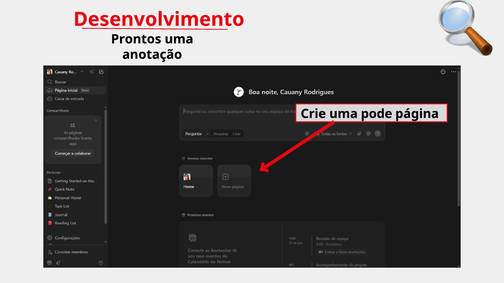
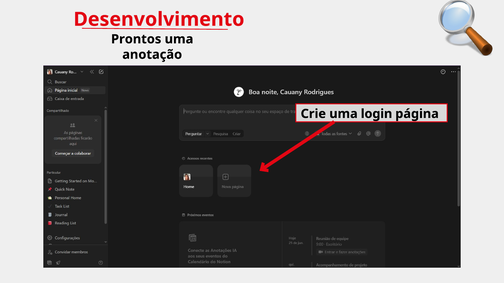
pode: pode -> login
